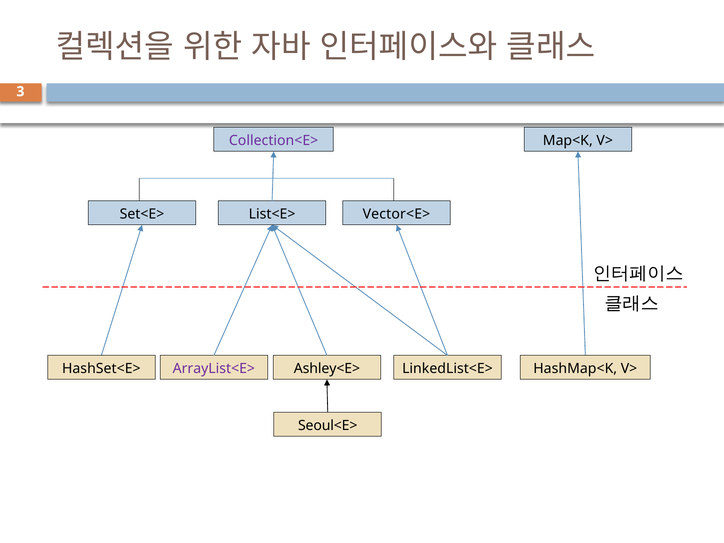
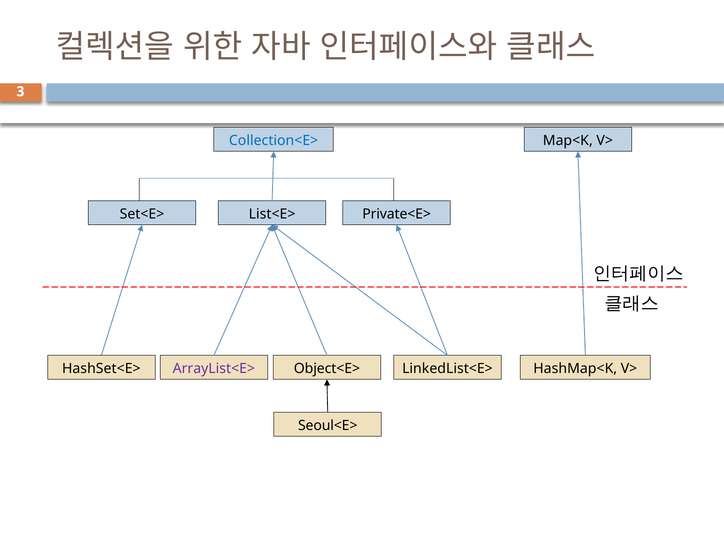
Collection<E> colour: purple -> blue
Vector<E>: Vector<E> -> Private<E>
Ashley<E>: Ashley<E> -> Object<E>
